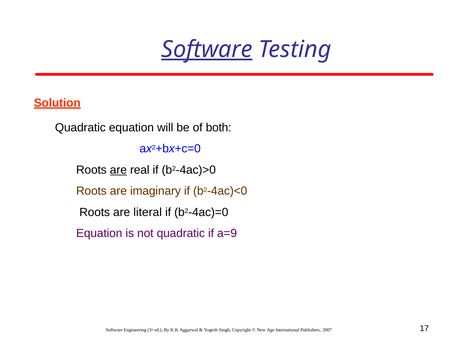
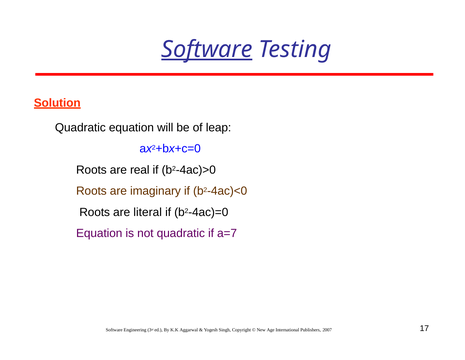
both: both -> leap
are at (118, 170) underline: present -> none
a=9: a=9 -> a=7
